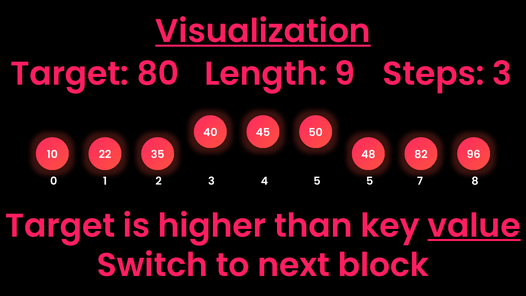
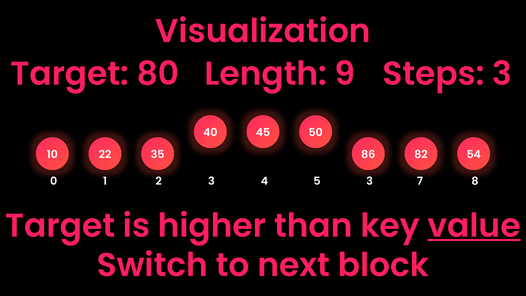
Visualization underline: present -> none
48: 48 -> 86
96: 96 -> 54
4 5: 5 -> 3
